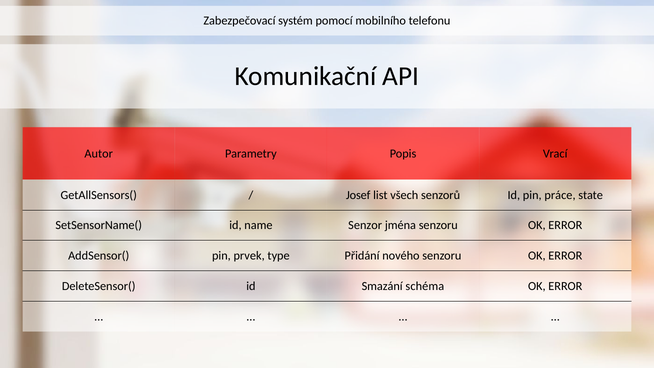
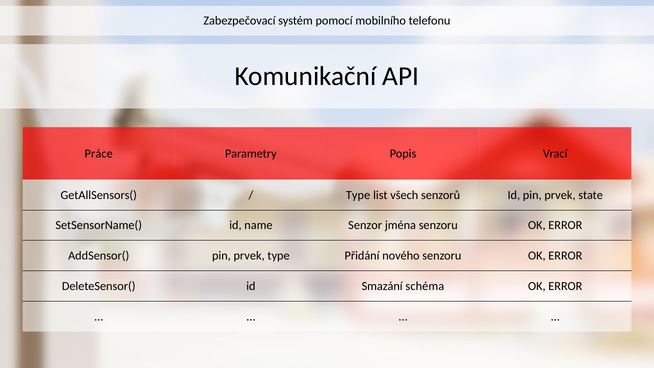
Autor: Autor -> Práce
Josef at (358, 195): Josef -> Type
Id pin práce: práce -> prvek
